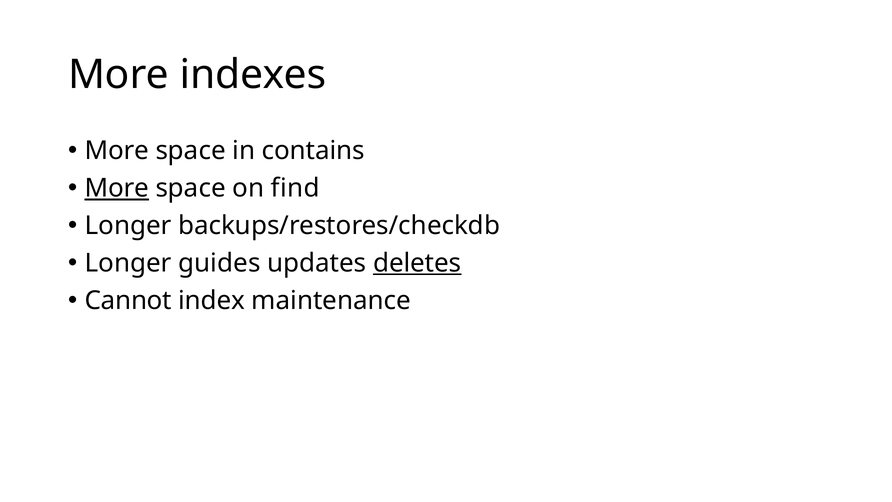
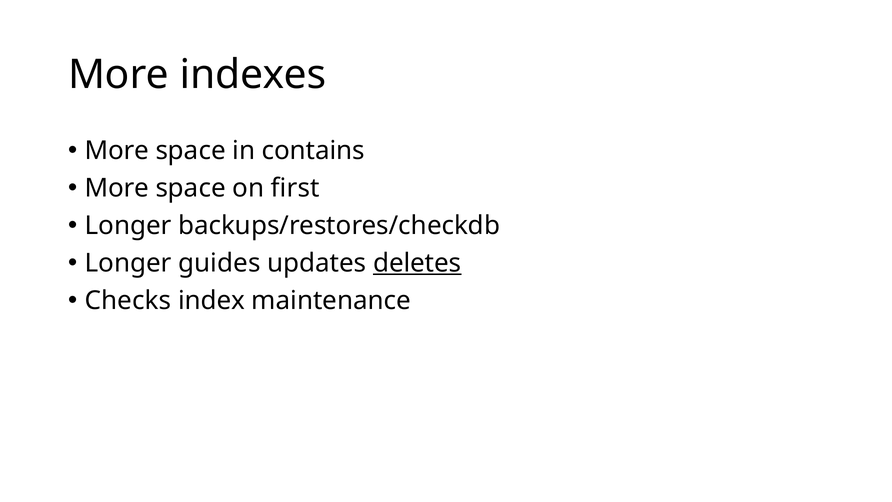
More at (117, 188) underline: present -> none
find: find -> first
Cannot: Cannot -> Checks
